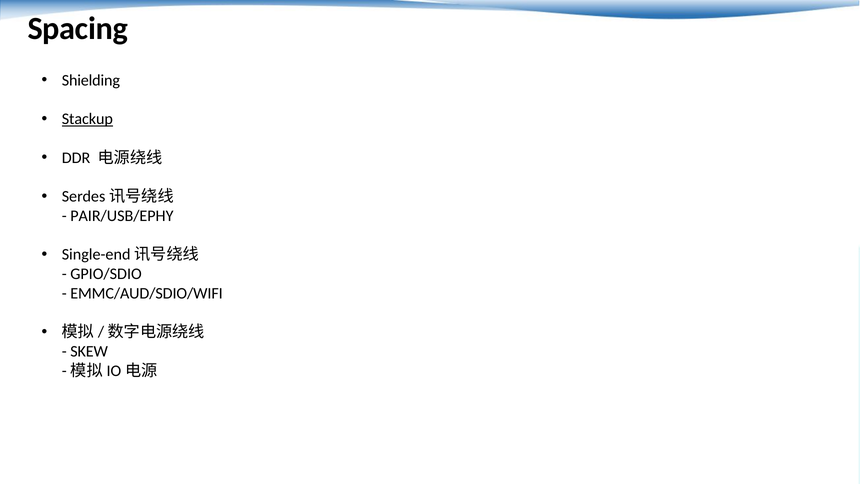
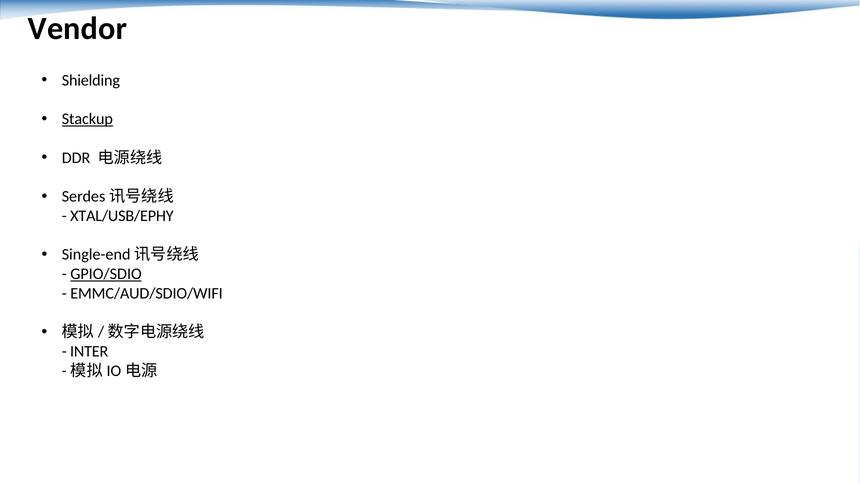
Spacing: Spacing -> Vendor
PAIR/USB/EPHY: PAIR/USB/EPHY -> XTAL/USB/EPHY
GPIO/SDIO underline: none -> present
SKEW: SKEW -> INTER
